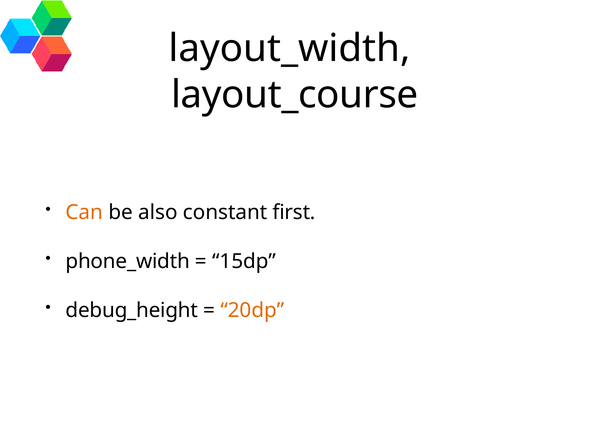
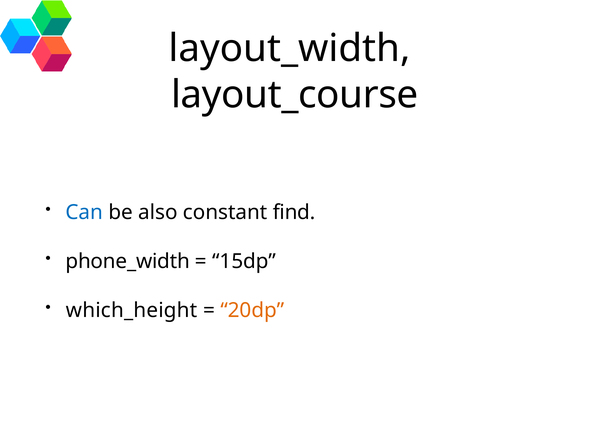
Can colour: orange -> blue
first: first -> find
debug_height: debug_height -> which_height
